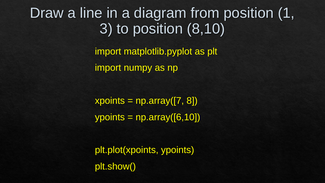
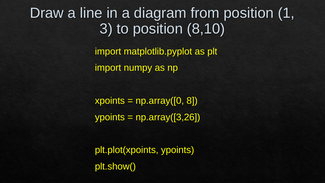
np.array([7: np.array([7 -> np.array([0
np.array([6,10: np.array([6,10 -> np.array([3,26
